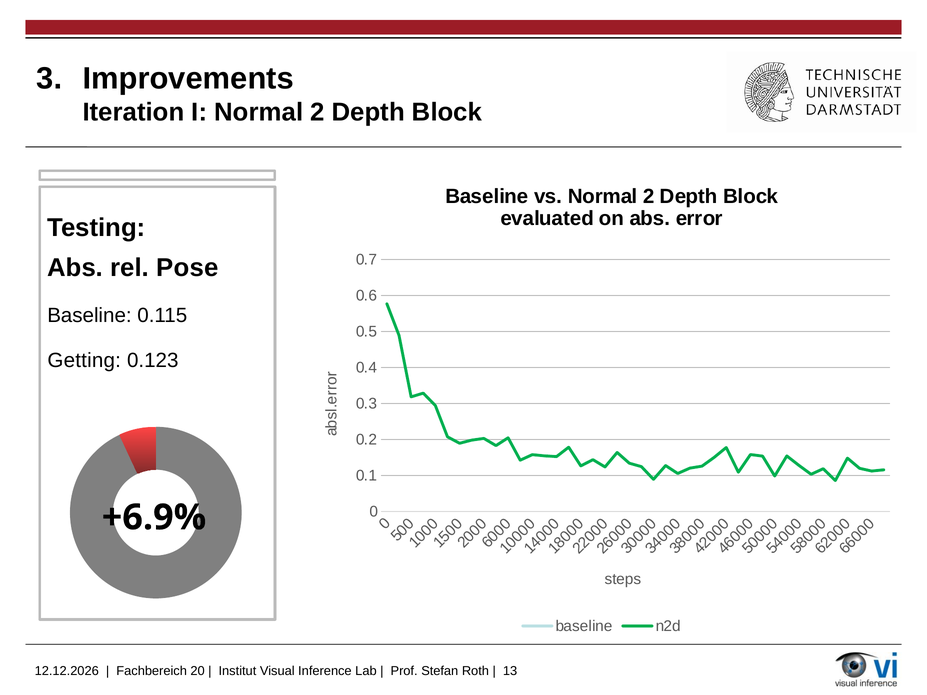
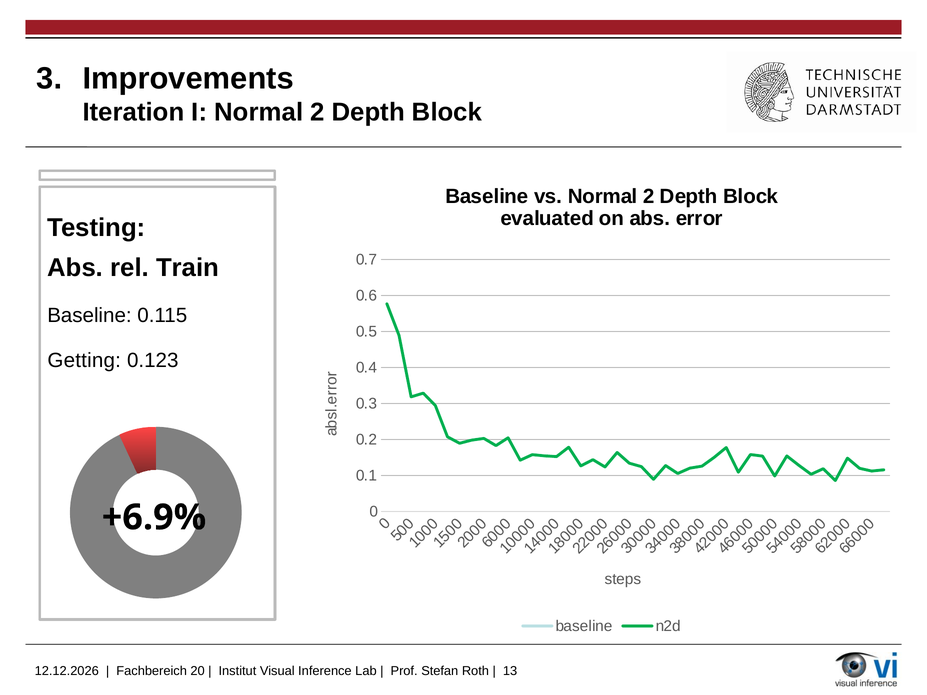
Pose: Pose -> Train
